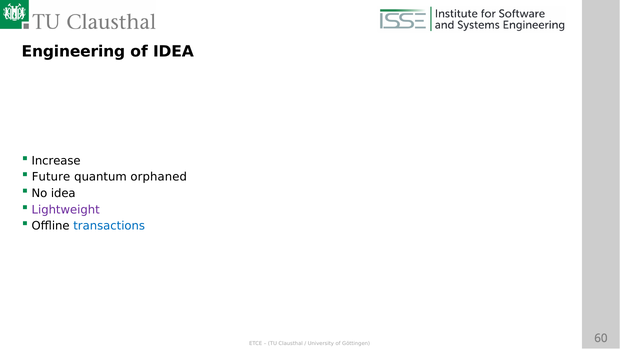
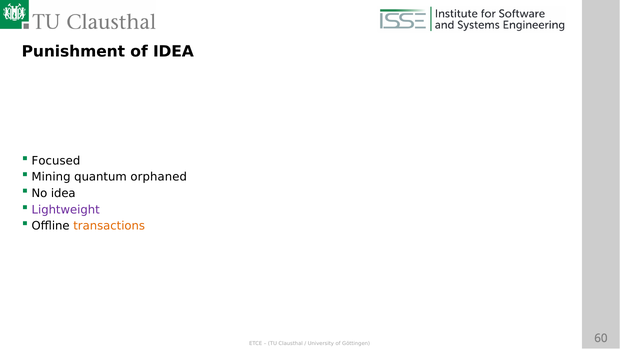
Engineering: Engineering -> Punishment
Increase: Increase -> Focused
Future: Future -> Mining
transactions colour: blue -> orange
